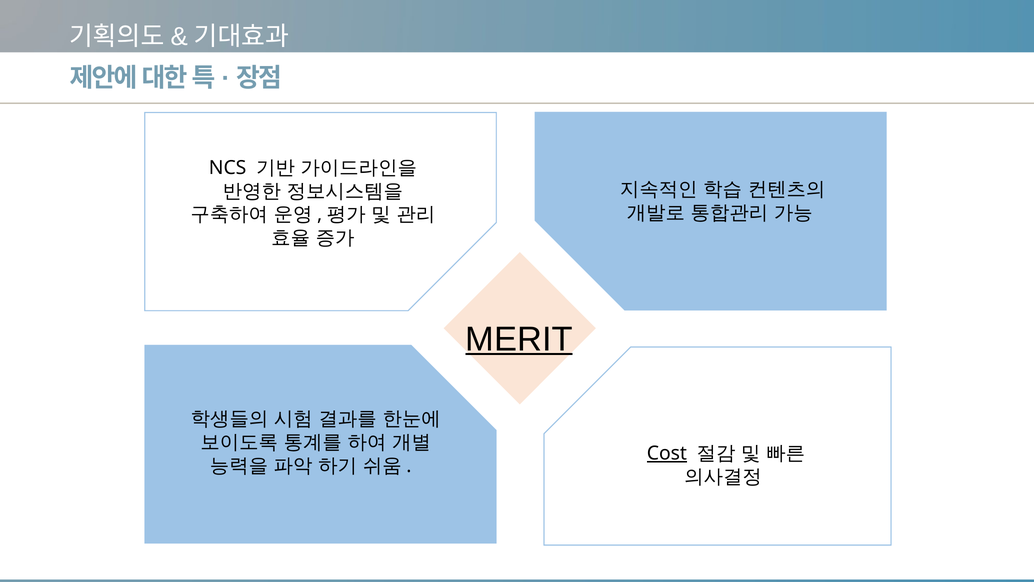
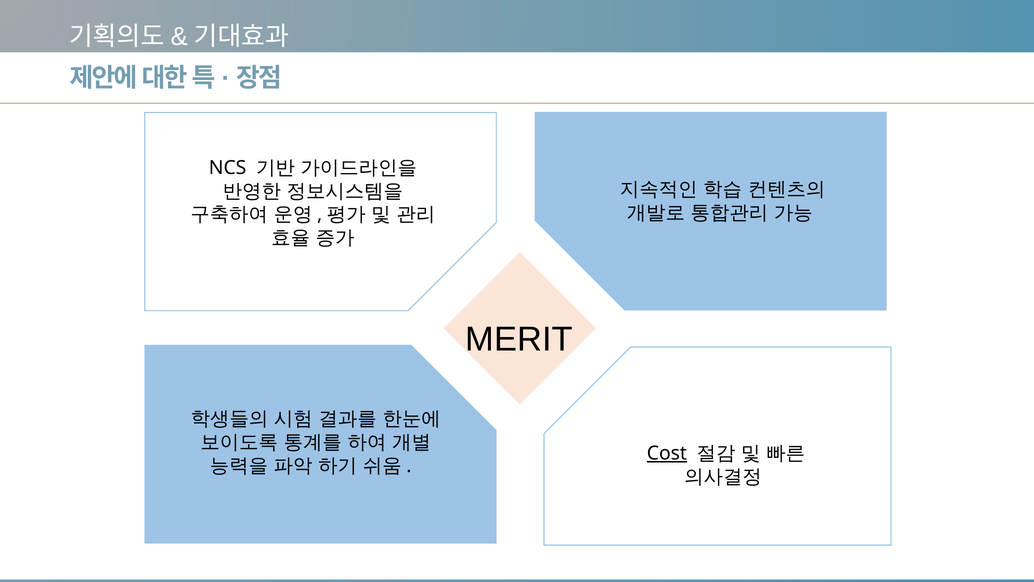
MERIT underline: present -> none
